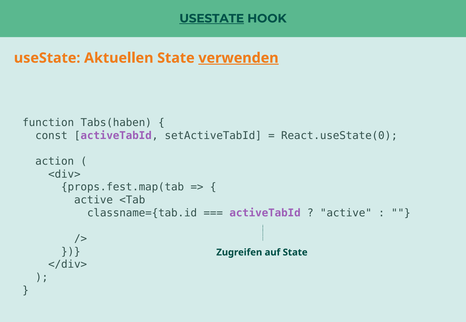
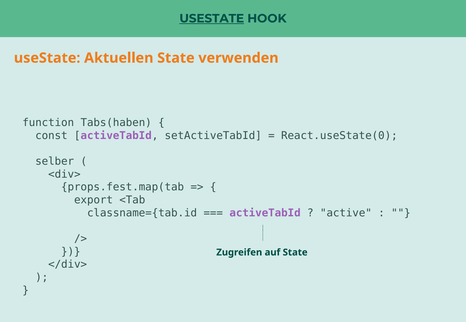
verwenden underline: present -> none
action: action -> selber
active at (94, 200): active -> export
